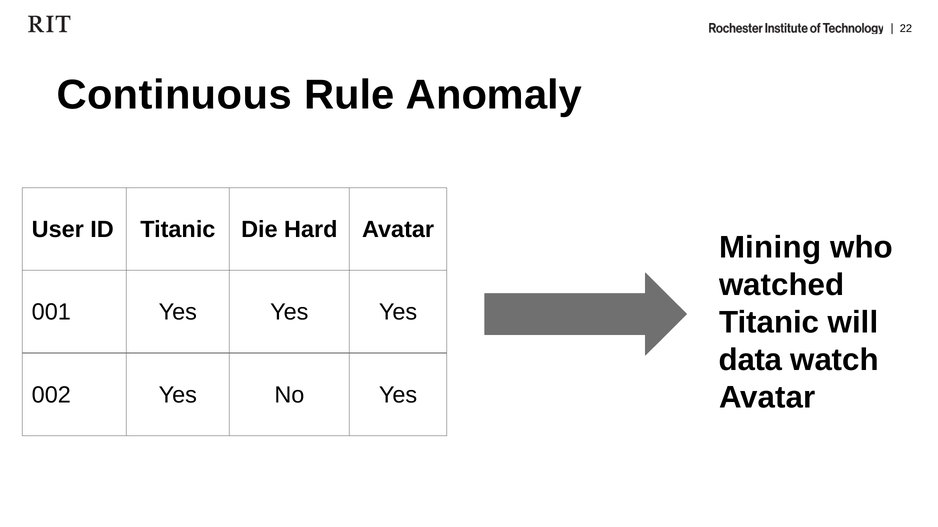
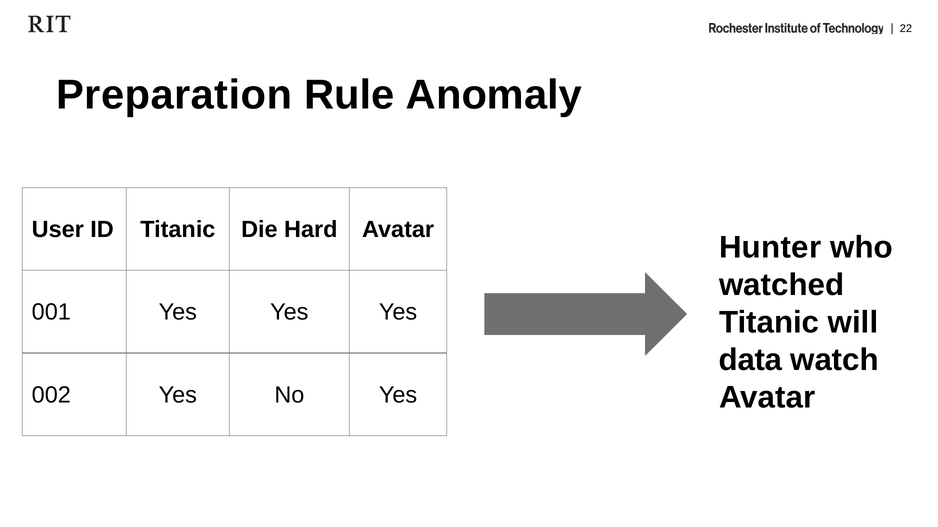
Continuous: Continuous -> Preparation
Mining: Mining -> Hunter
